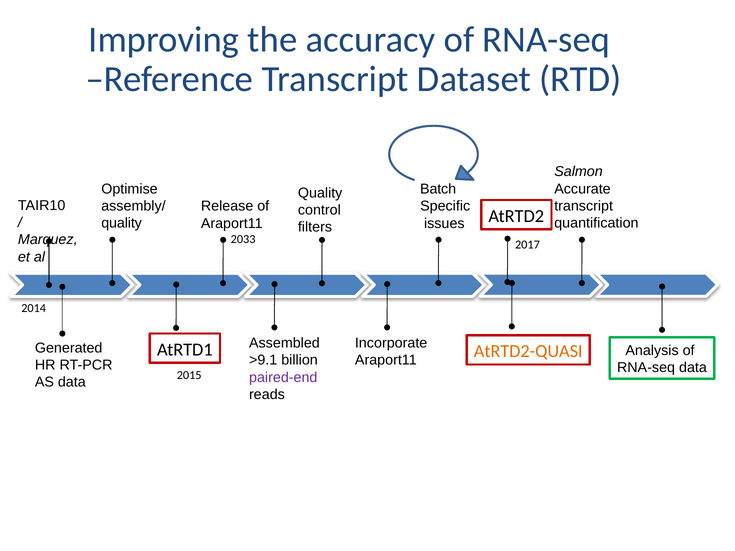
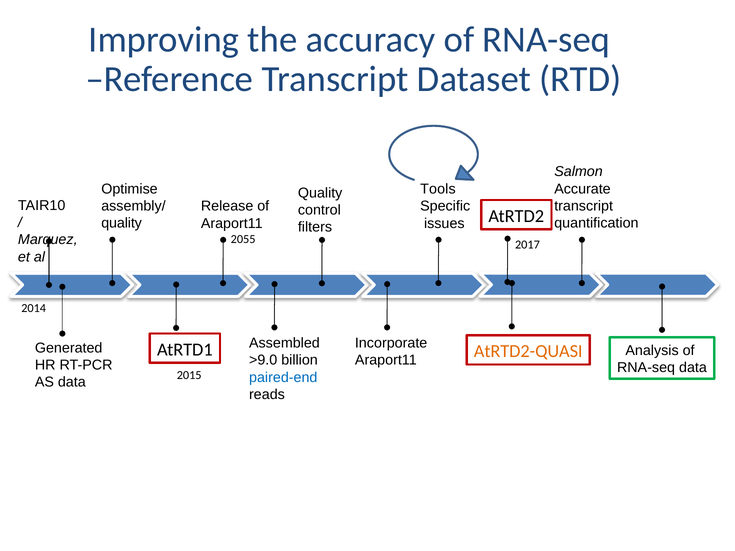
Batch: Batch -> Tools
2033: 2033 -> 2055
>9.1: >9.1 -> >9.0
paired-end colour: purple -> blue
